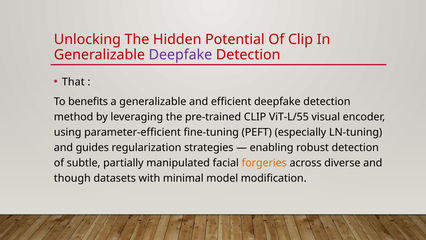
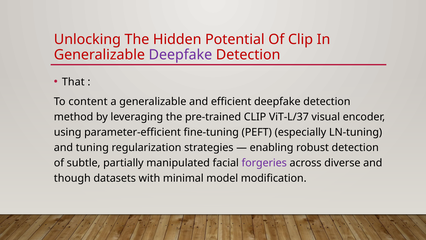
benefits: benefits -> content
ViT-L/55: ViT-L/55 -> ViT-L/37
guides: guides -> tuning
forgeries colour: orange -> purple
